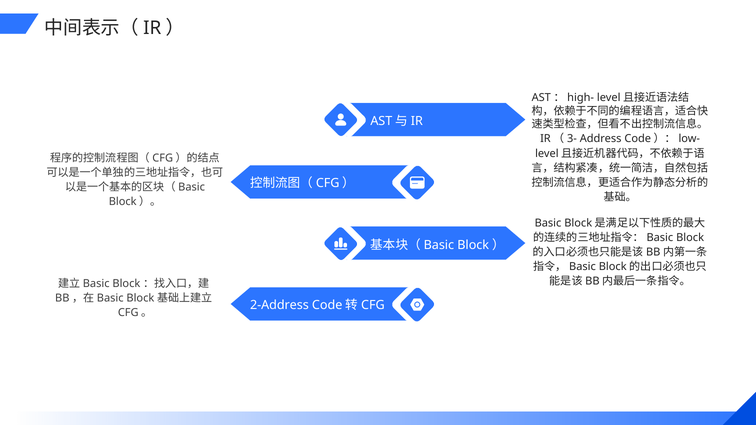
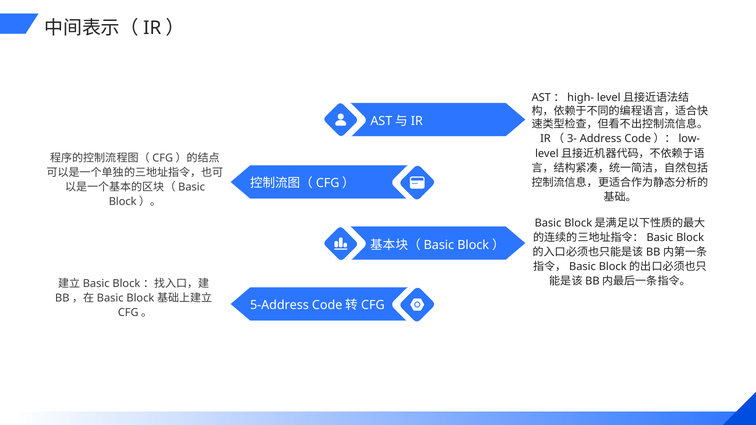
2-Address: 2-Address -> 5-Address
